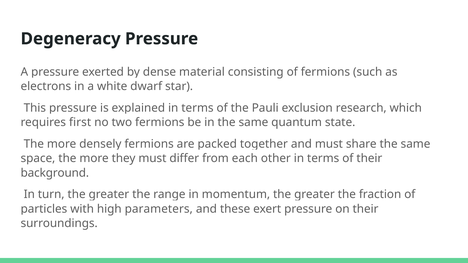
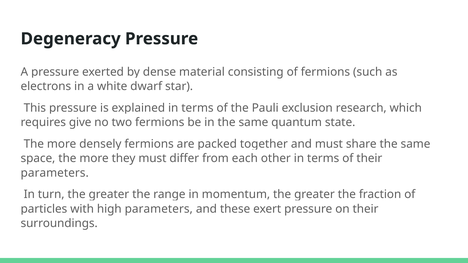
first: first -> give
background at (55, 173): background -> parameters
